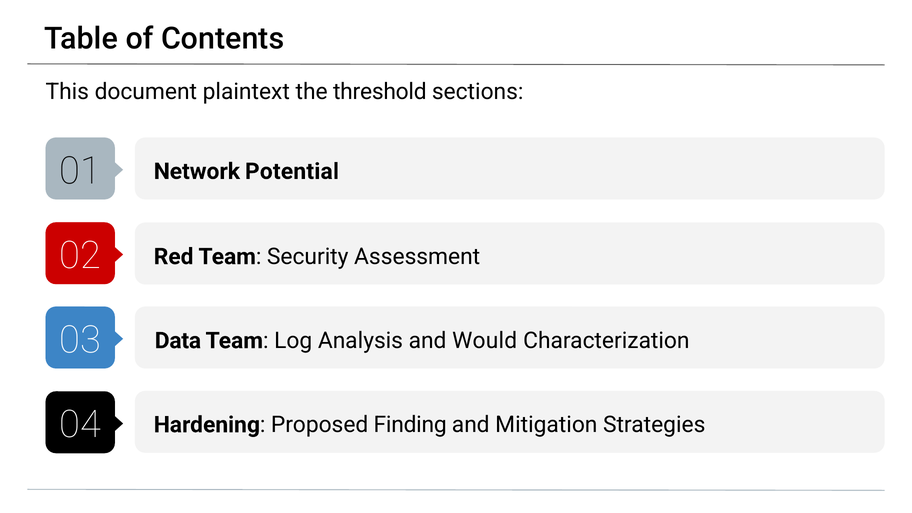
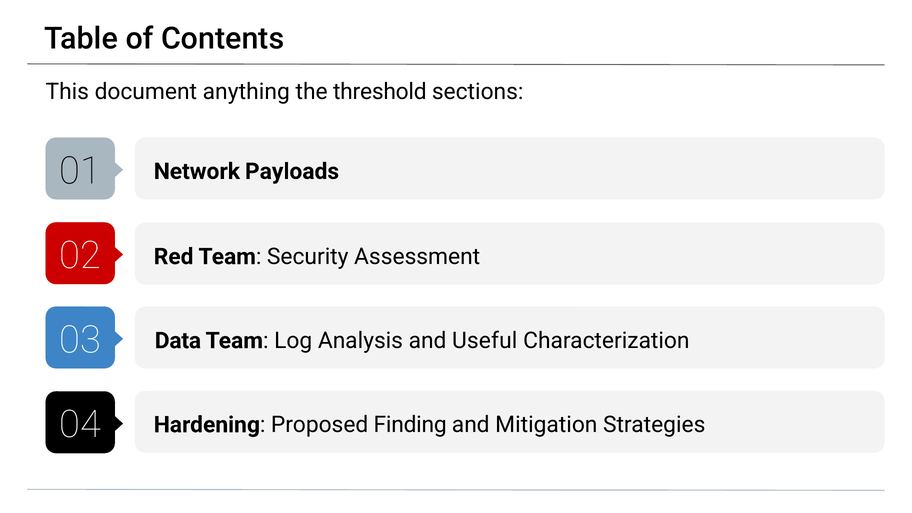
plaintext: plaintext -> anything
Potential: Potential -> Payloads
Would: Would -> Useful
